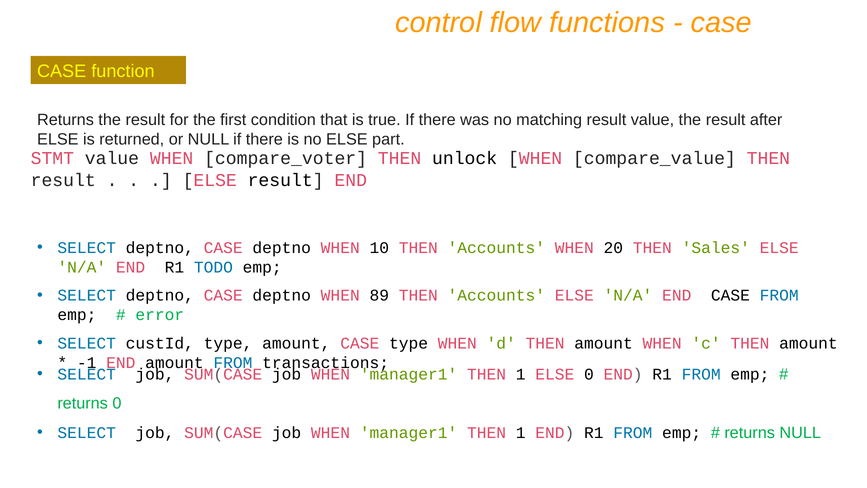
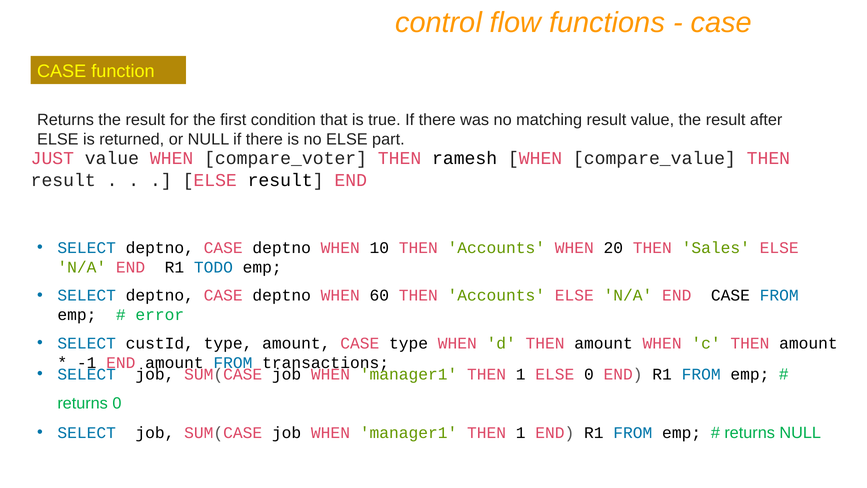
STMT: STMT -> JUST
unlock: unlock -> ramesh
89: 89 -> 60
